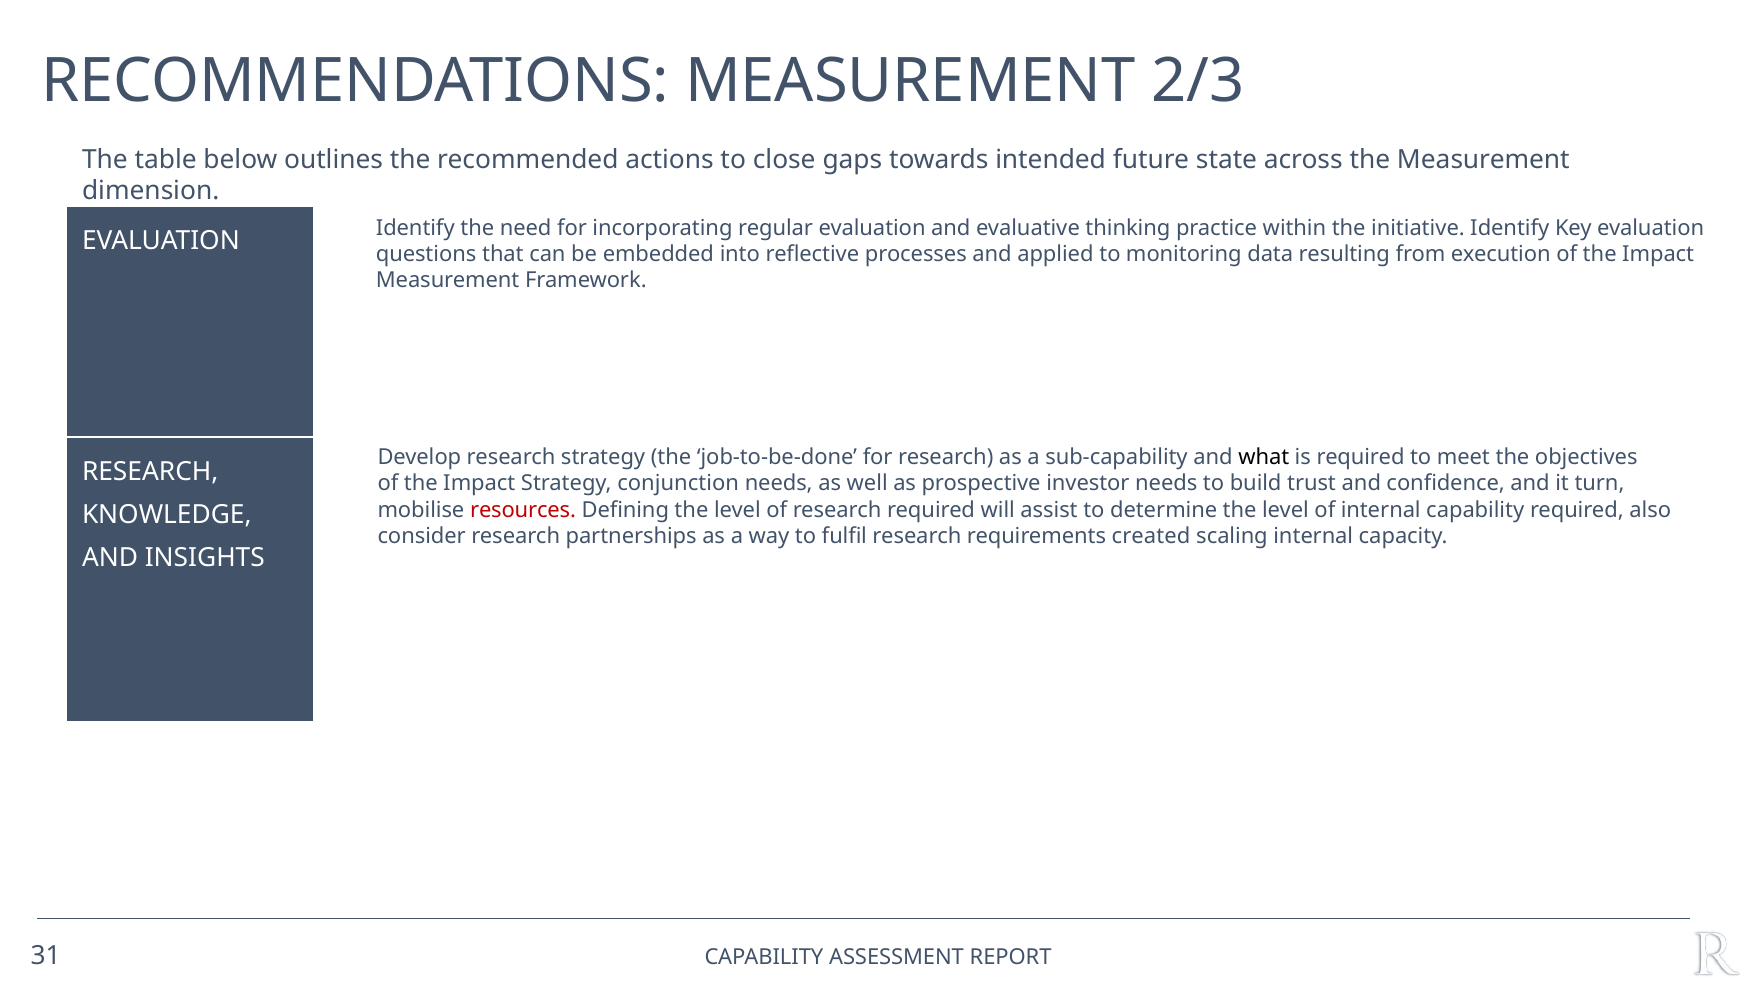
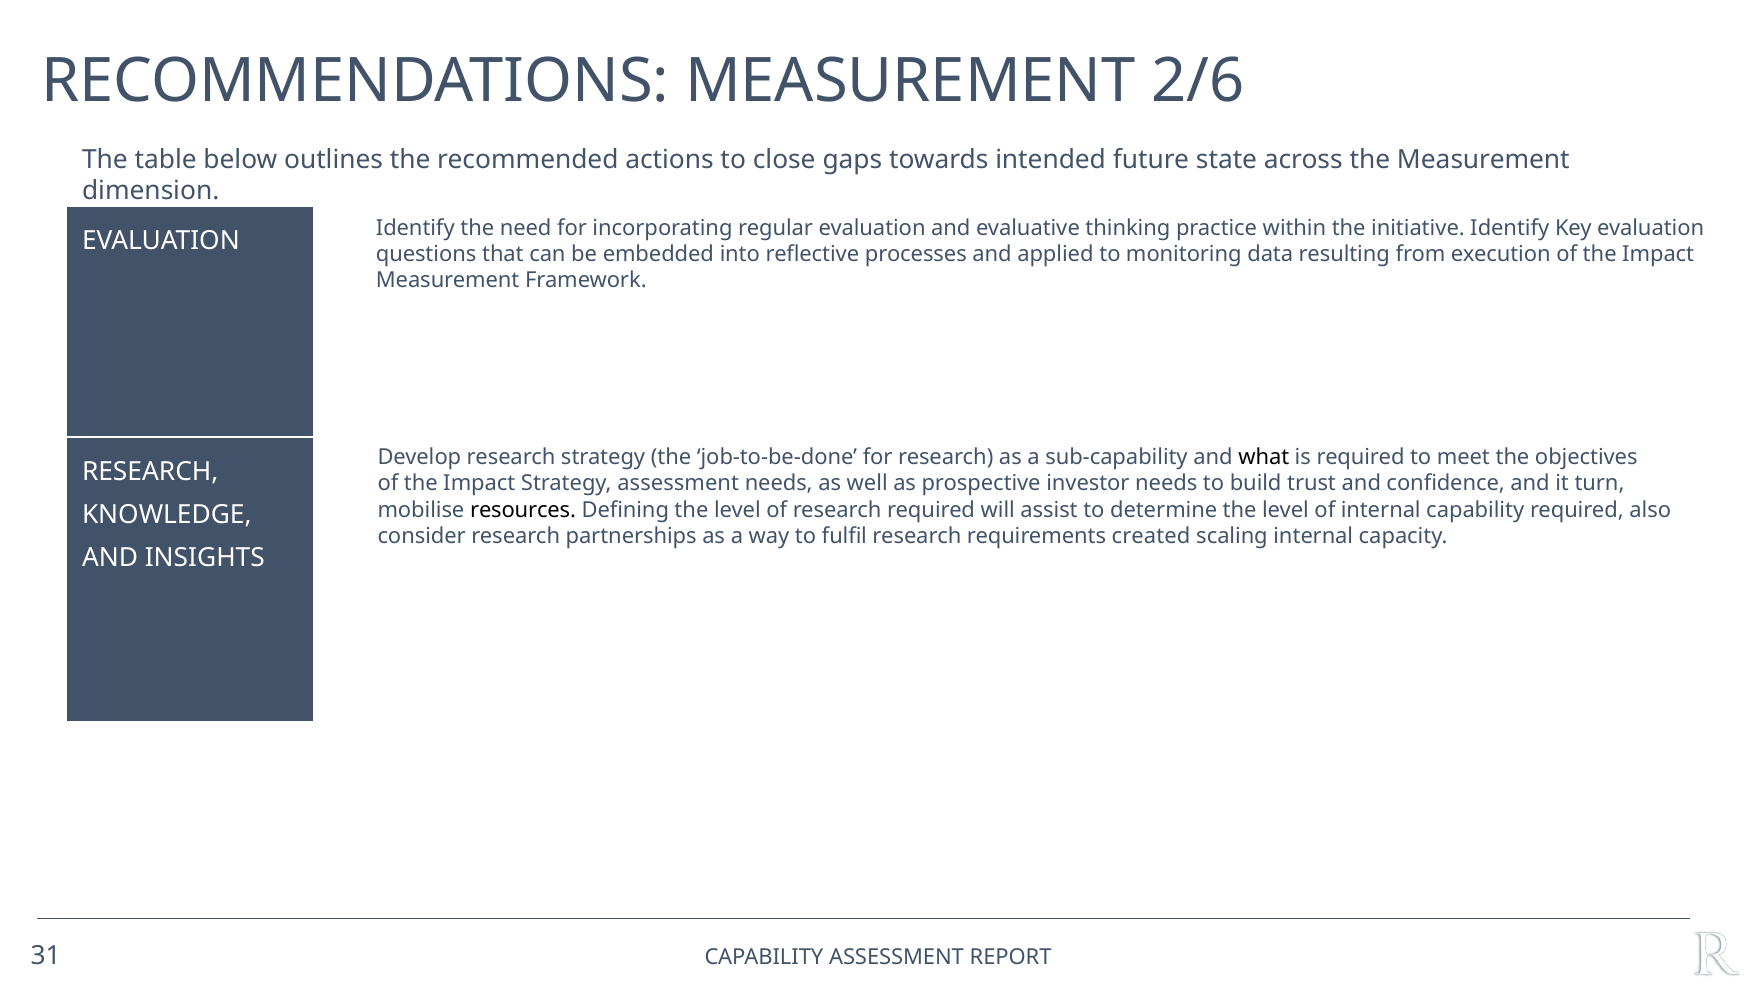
2/3: 2/3 -> 2/6
Strategy conjunction: conjunction -> assessment
resources colour: red -> black
